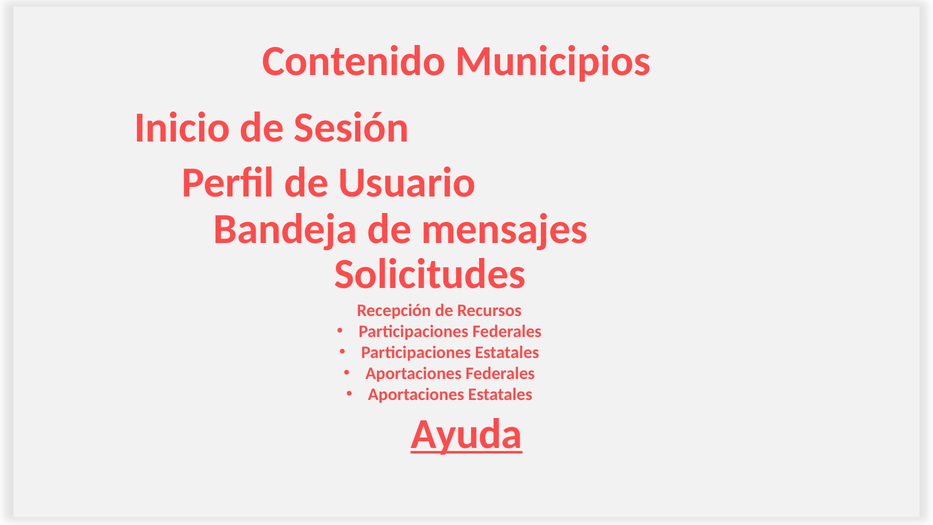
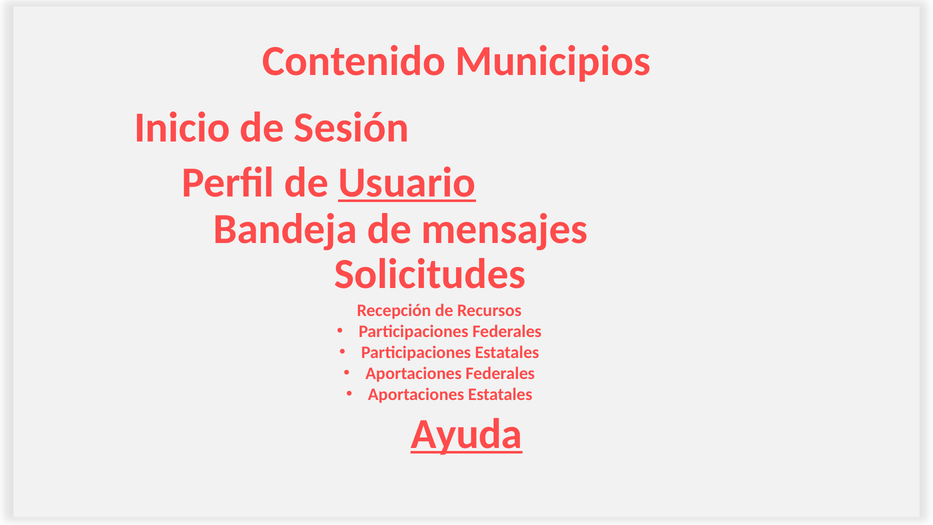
Usuario underline: none -> present
